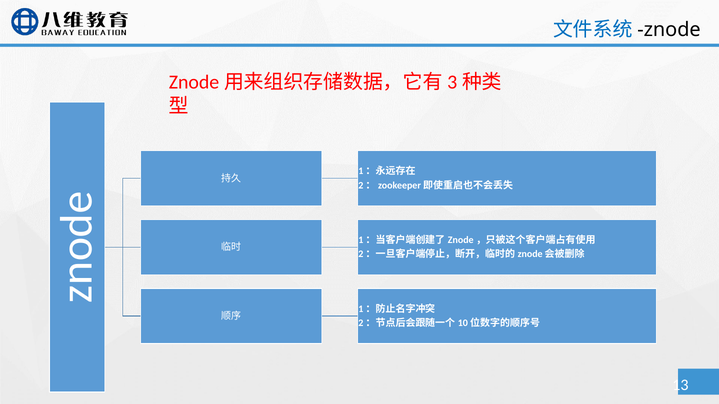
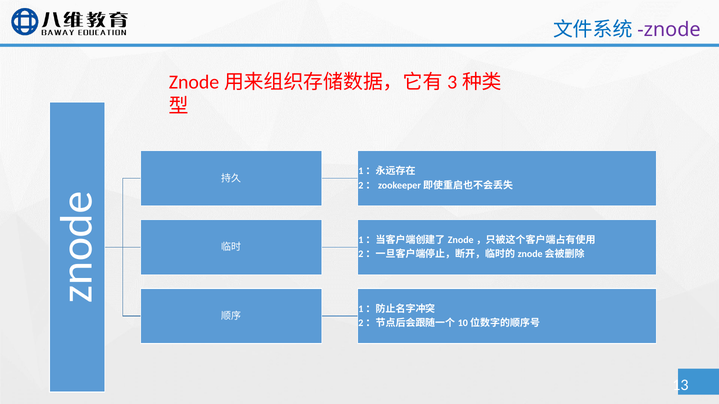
znode colour: black -> purple
